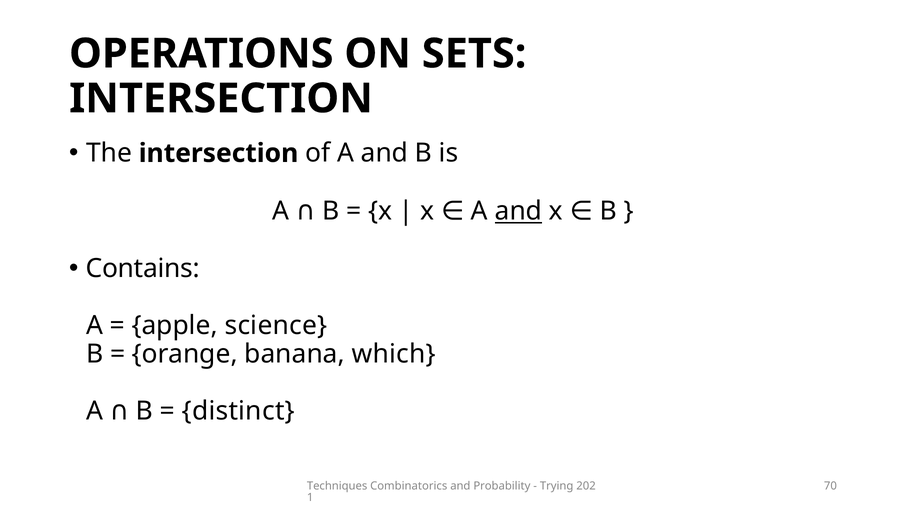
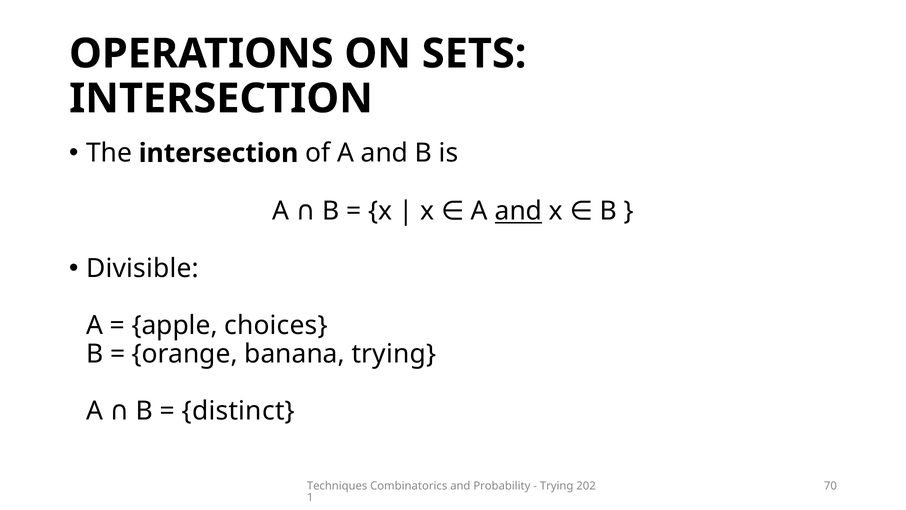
Contains: Contains -> Divisible
science: science -> choices
banana which: which -> trying
